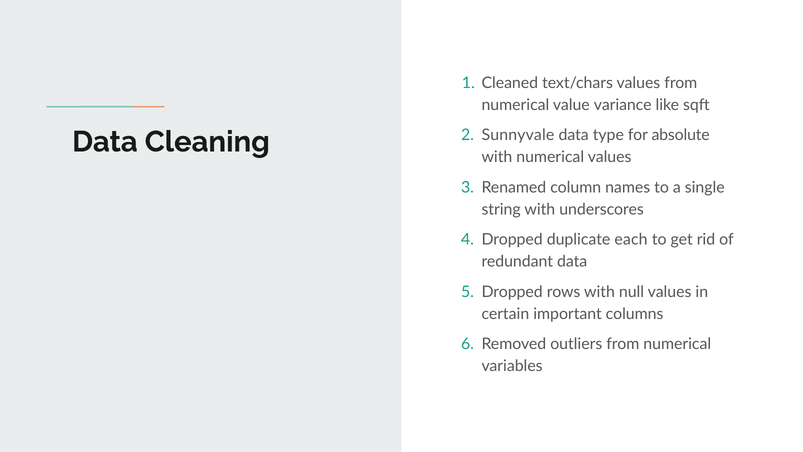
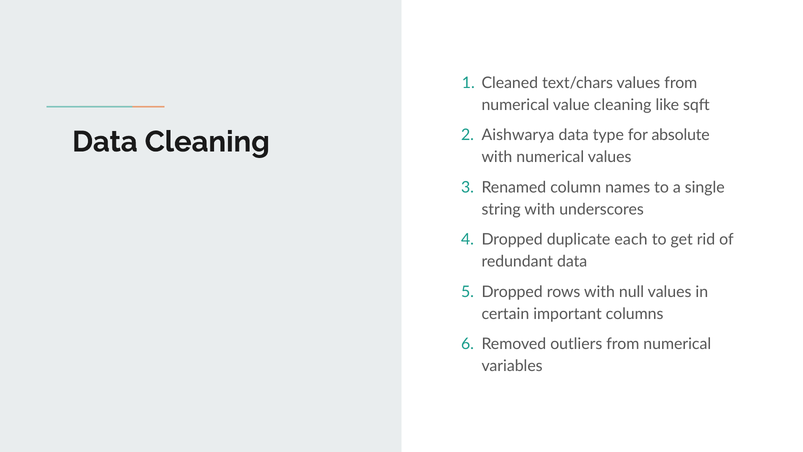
value variance: variance -> cleaning
Sunnyvale: Sunnyvale -> Aishwarya
